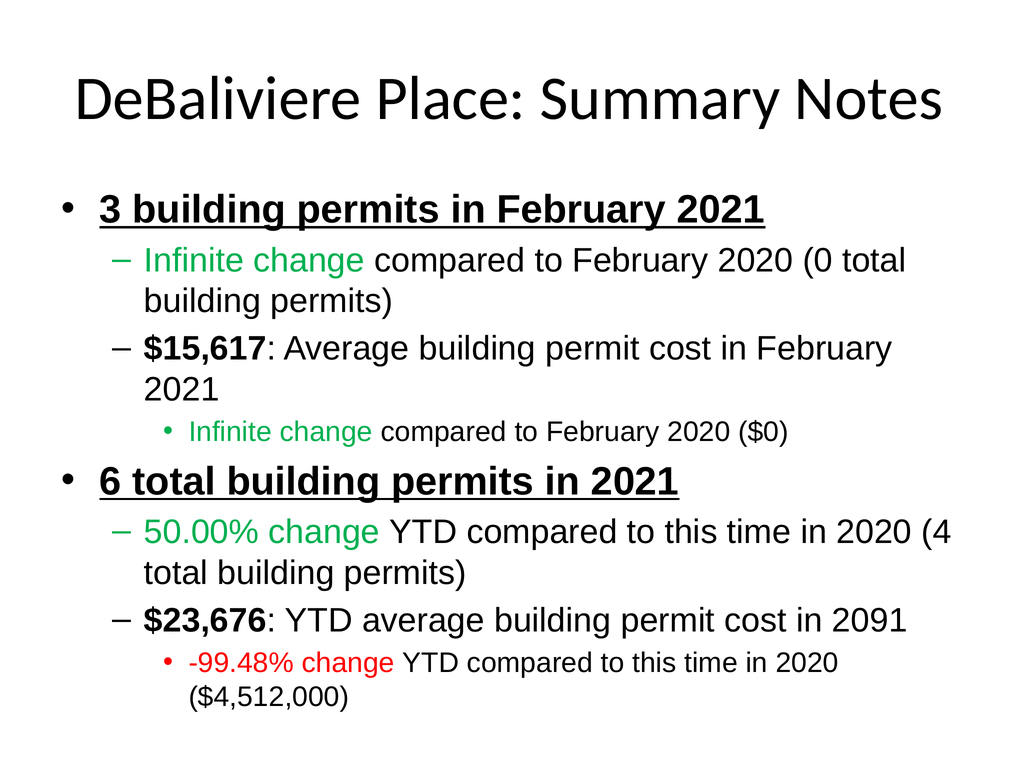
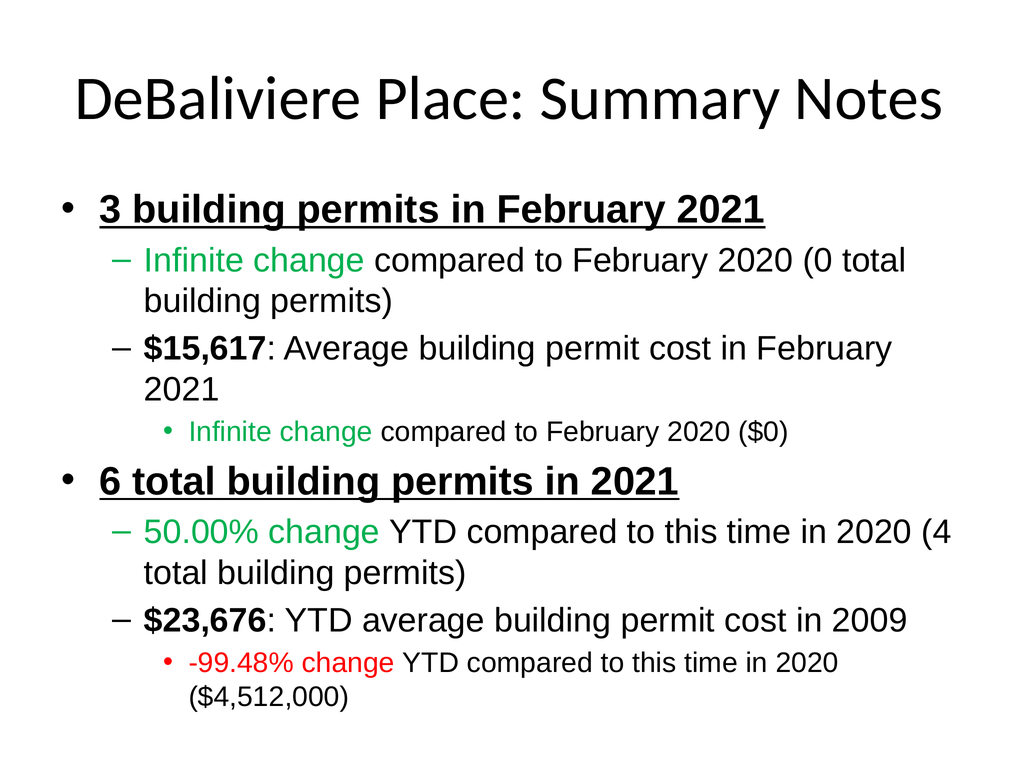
2091: 2091 -> 2009
